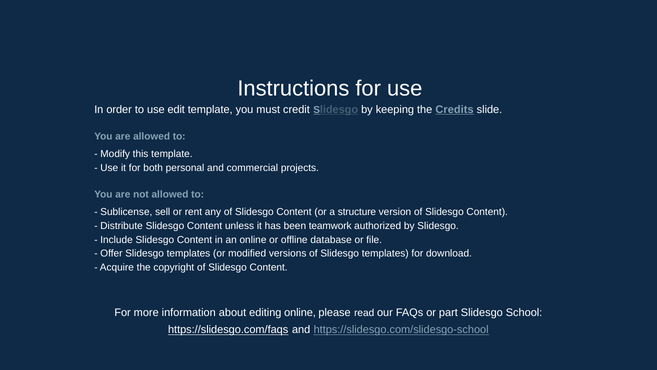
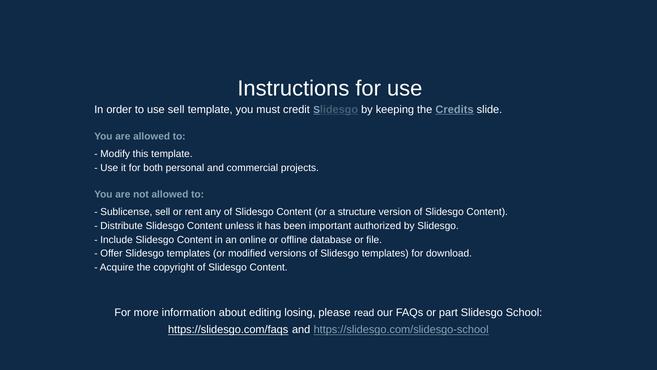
use edit: edit -> sell
teamwork: teamwork -> important
editing online: online -> losing
